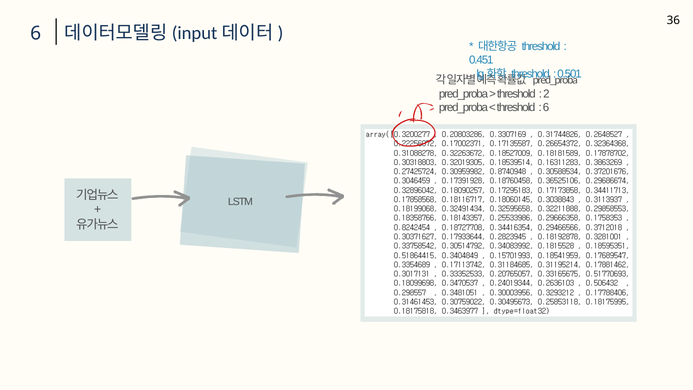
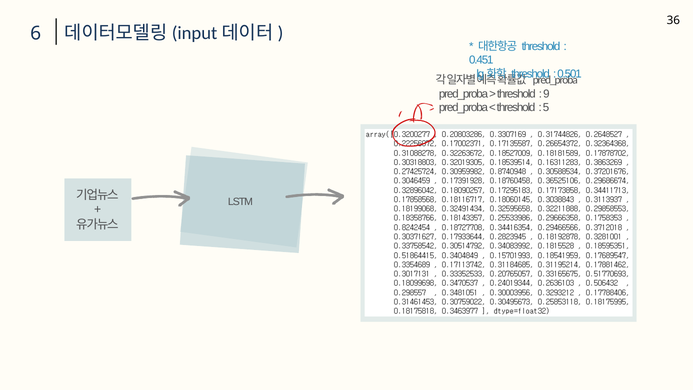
2: 2 -> 9
6 at (546, 108): 6 -> 5
